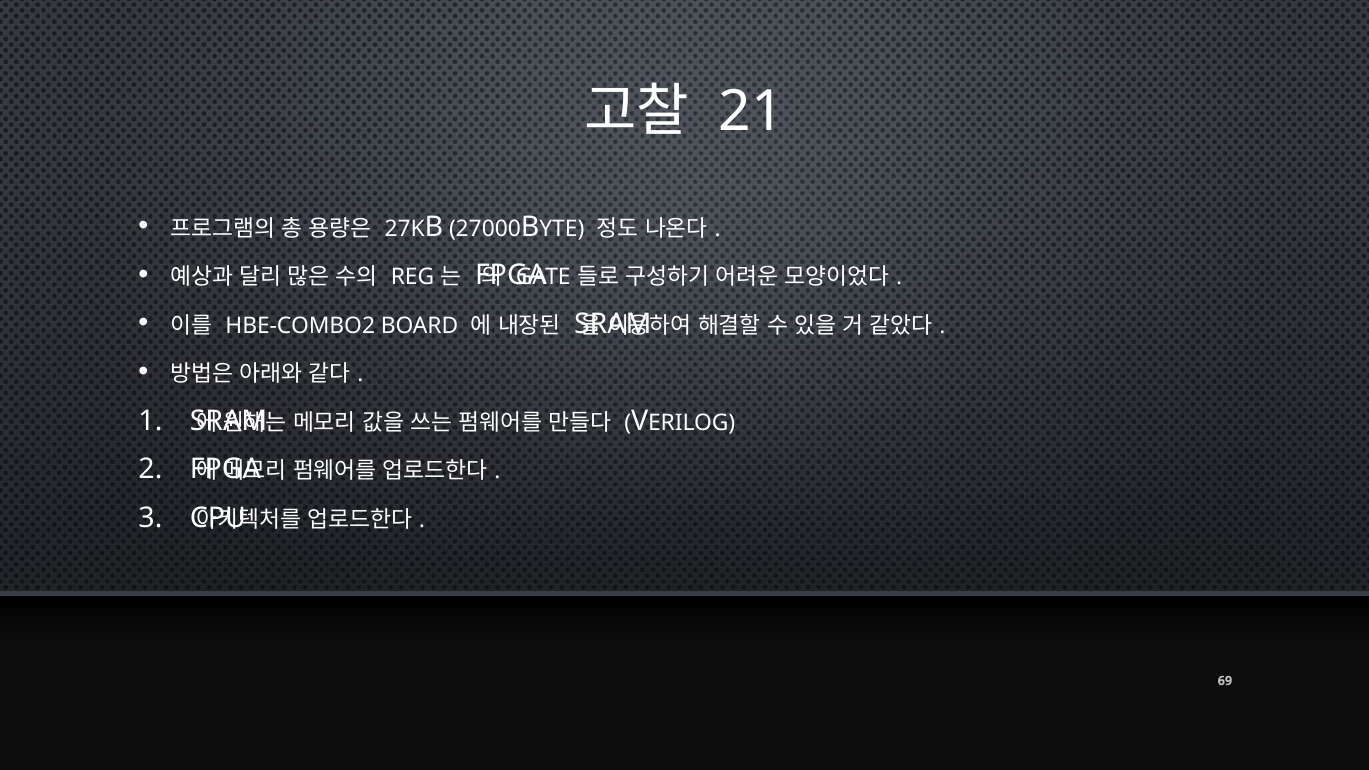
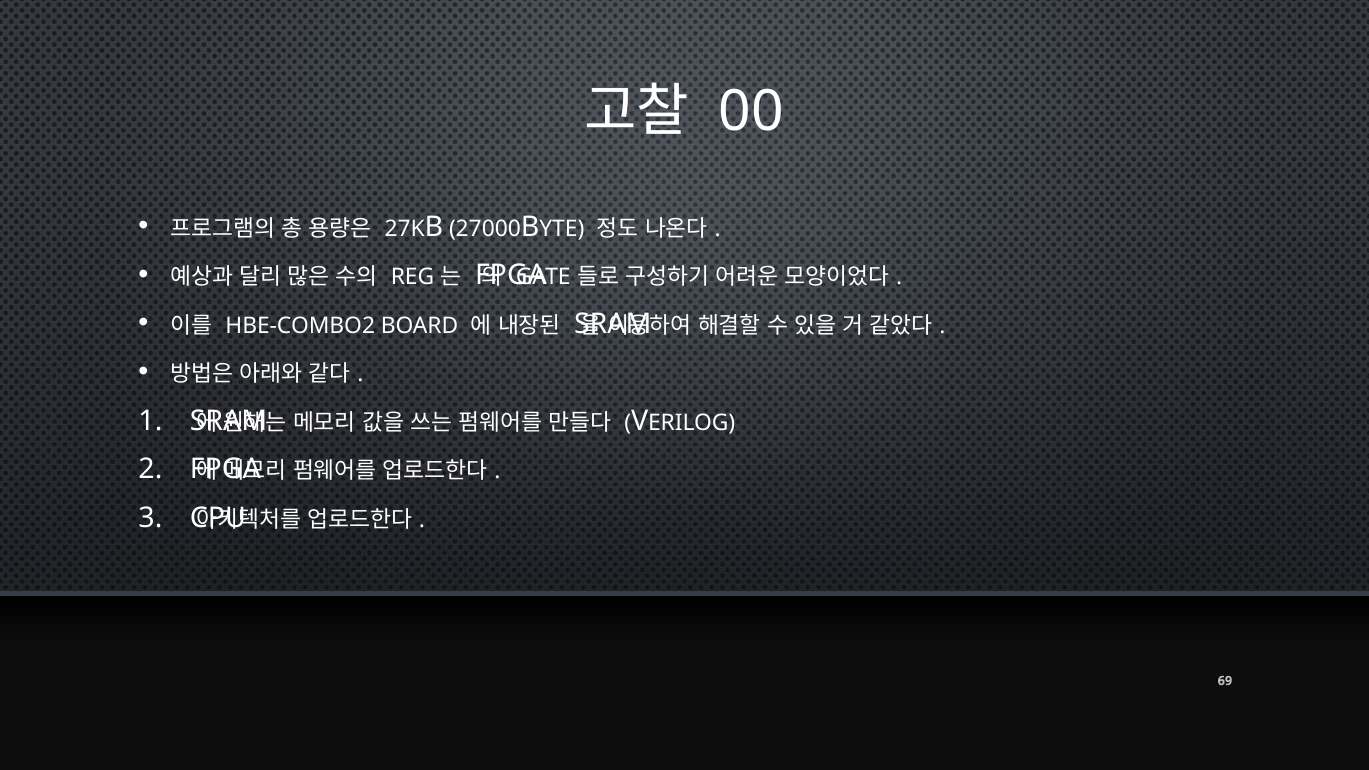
21: 21 -> 00
